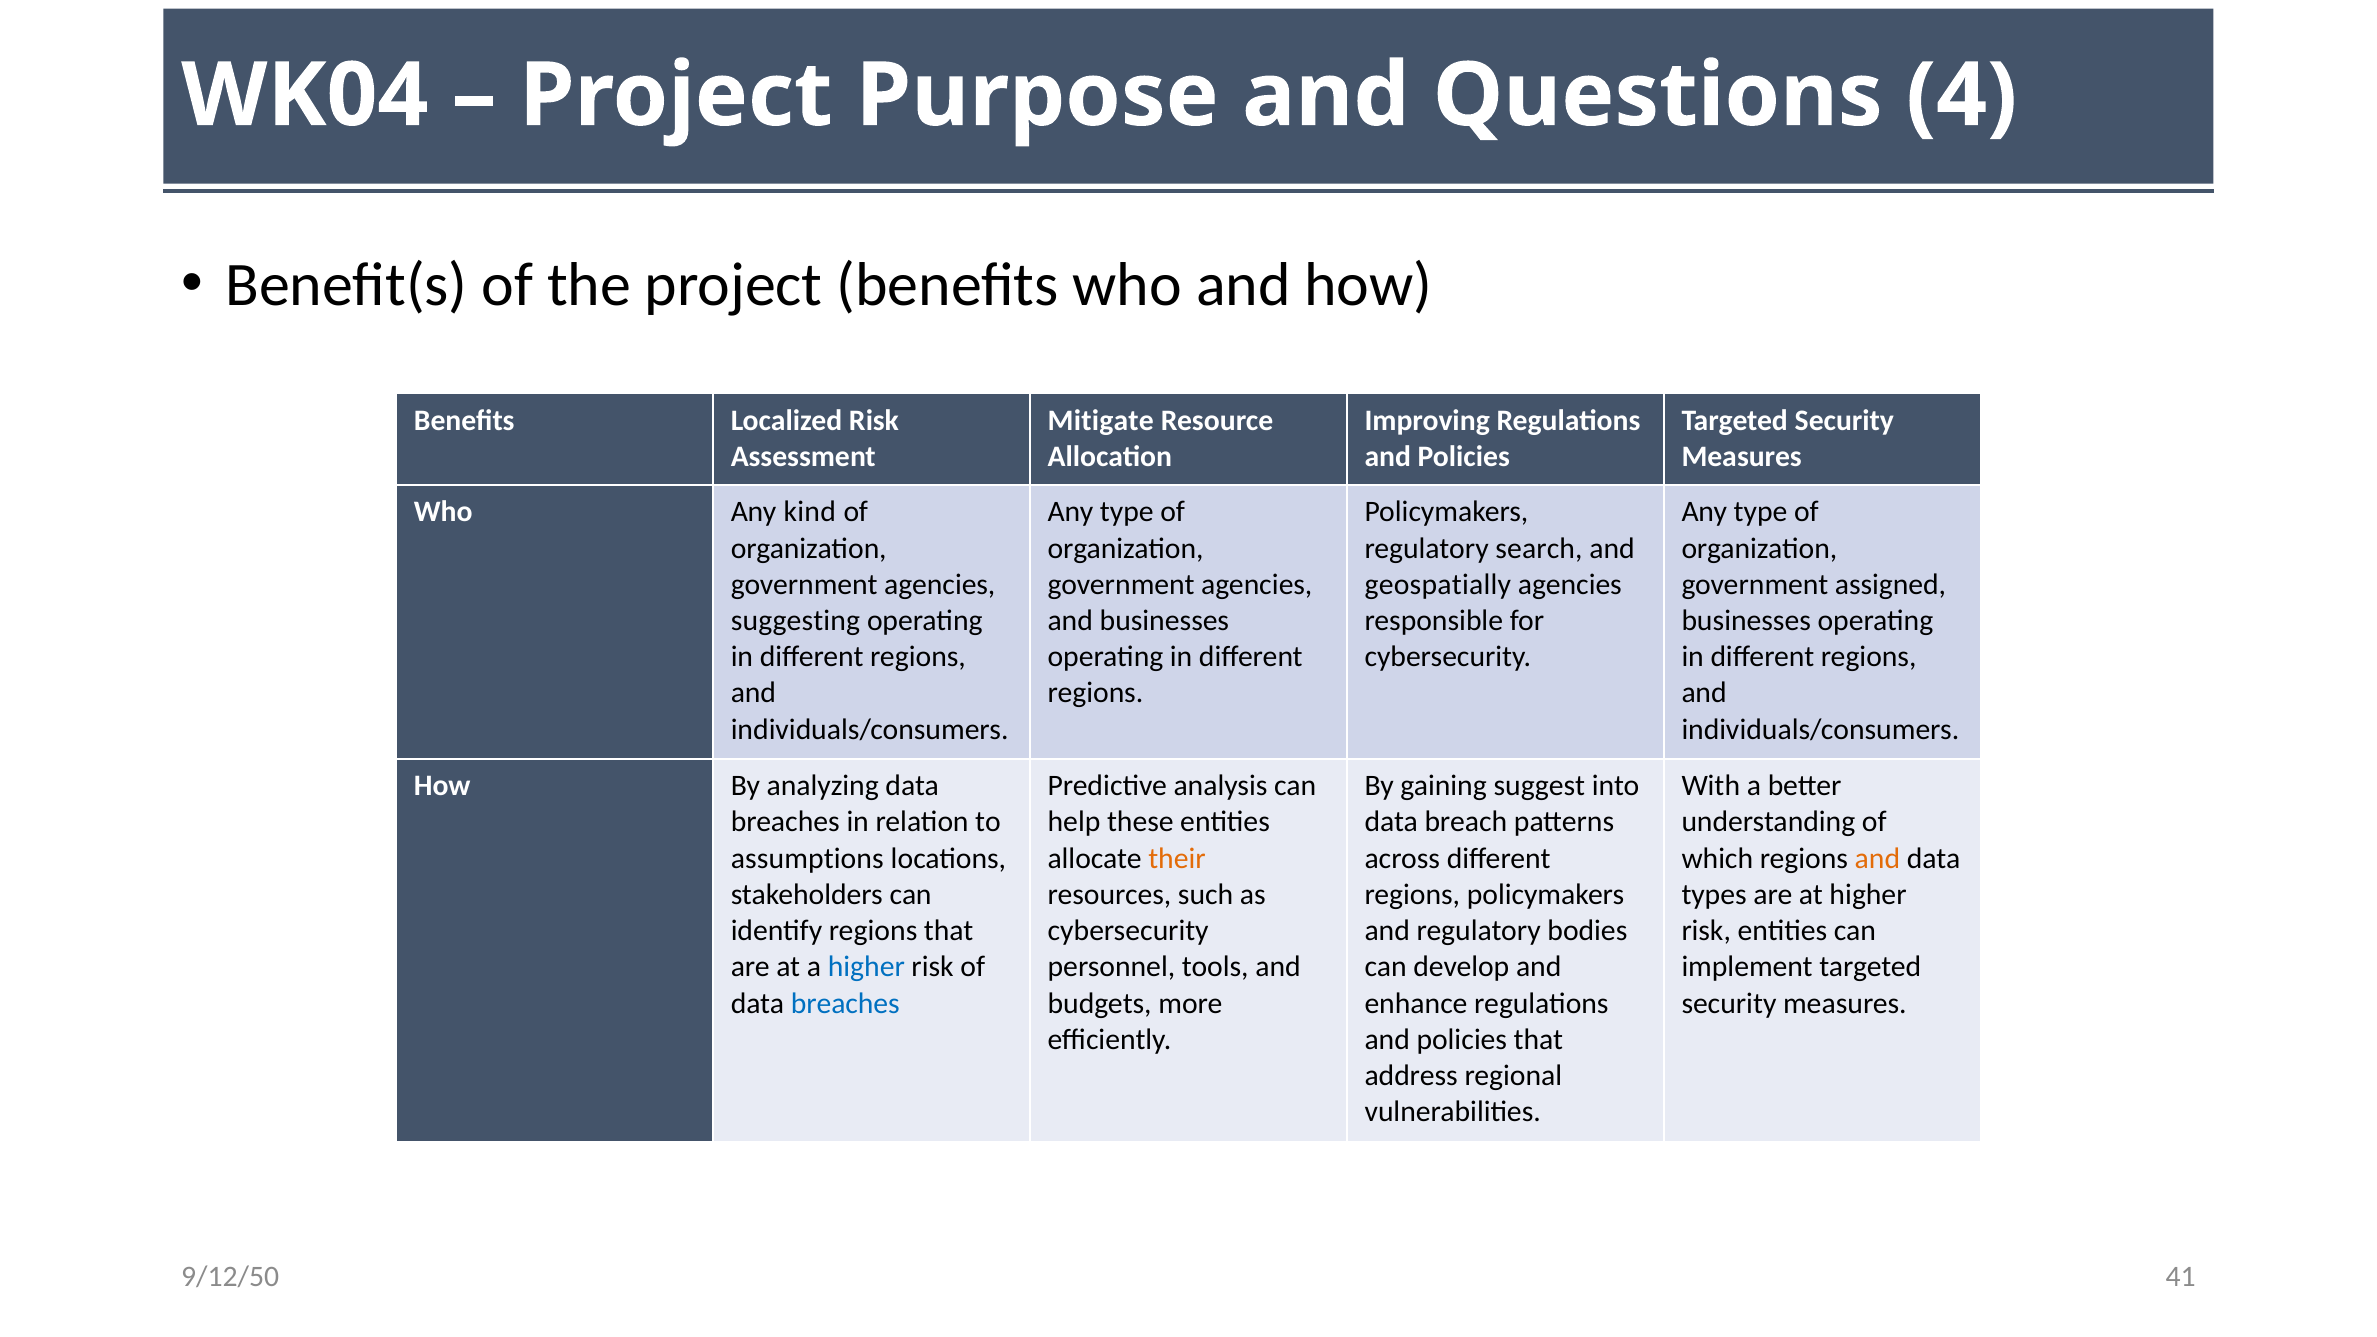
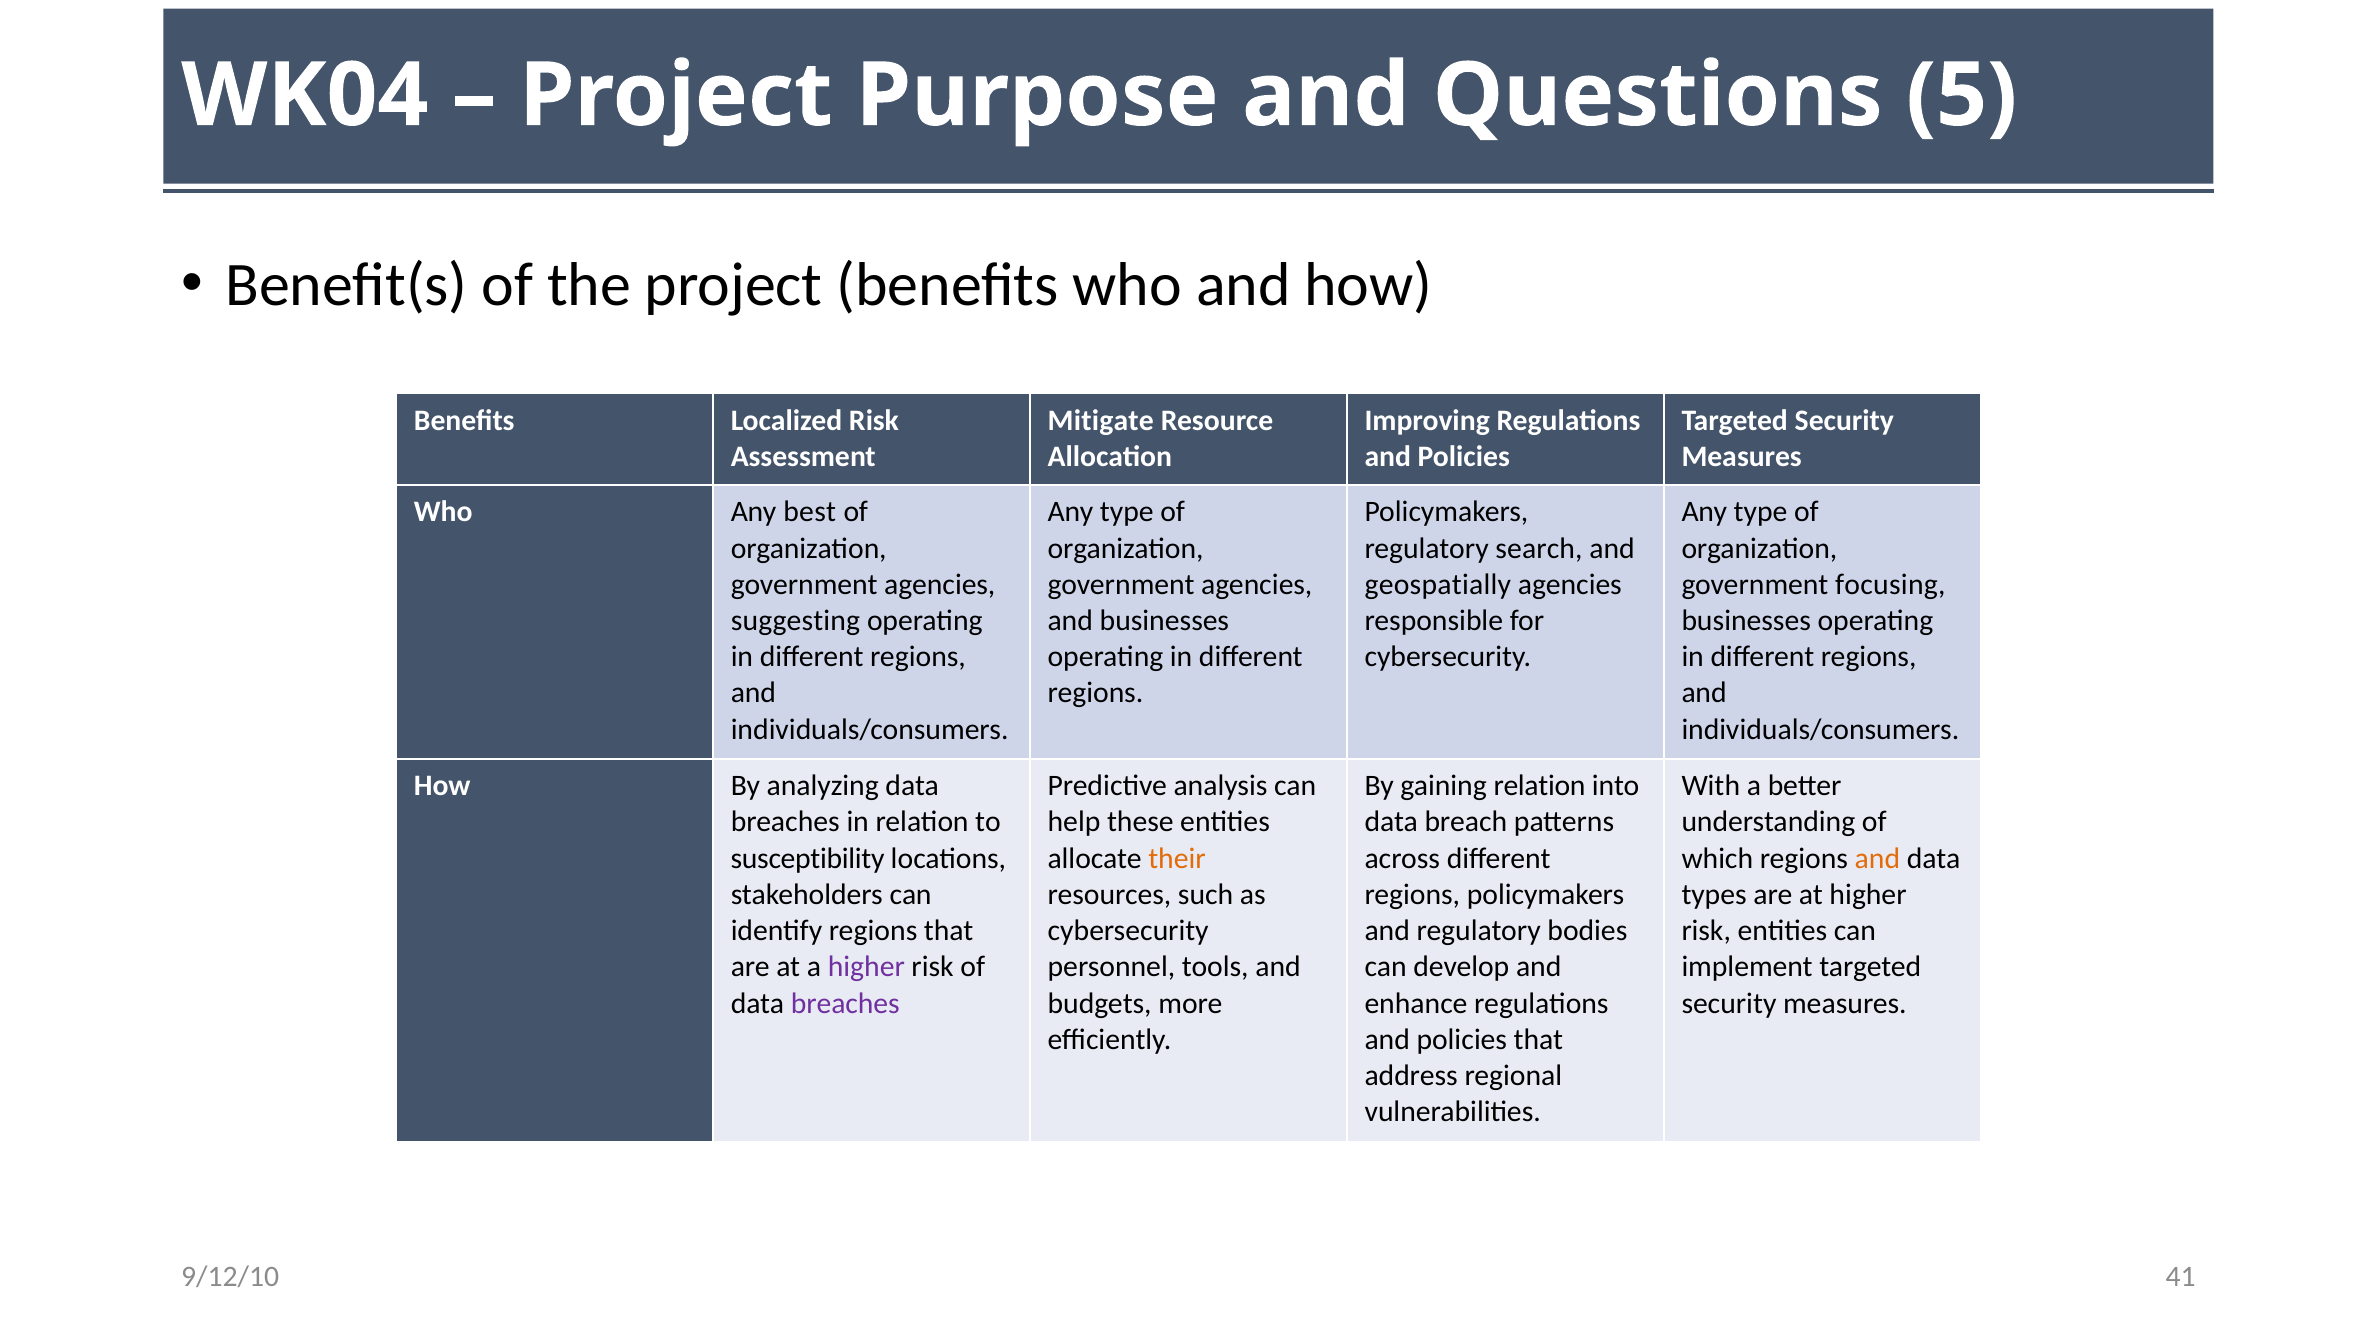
4: 4 -> 5
kind: kind -> best
assigned: assigned -> focusing
gaining suggest: suggest -> relation
assumptions: assumptions -> susceptibility
higher at (866, 967) colour: blue -> purple
breaches at (845, 1003) colour: blue -> purple
9/12/50: 9/12/50 -> 9/12/10
